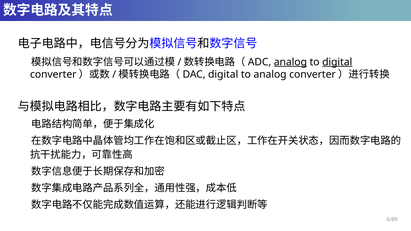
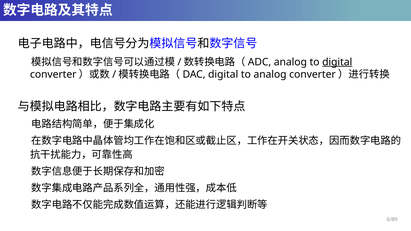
analog at (290, 62) underline: present -> none
